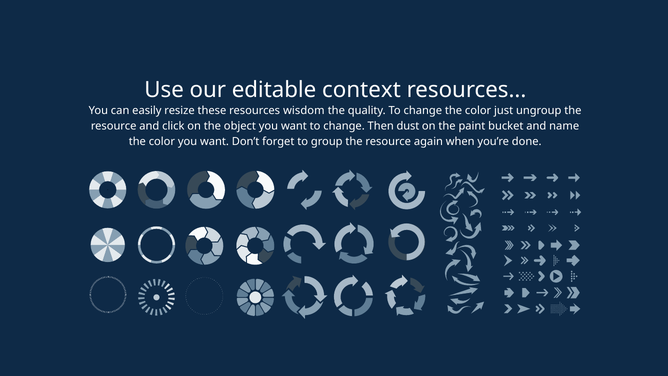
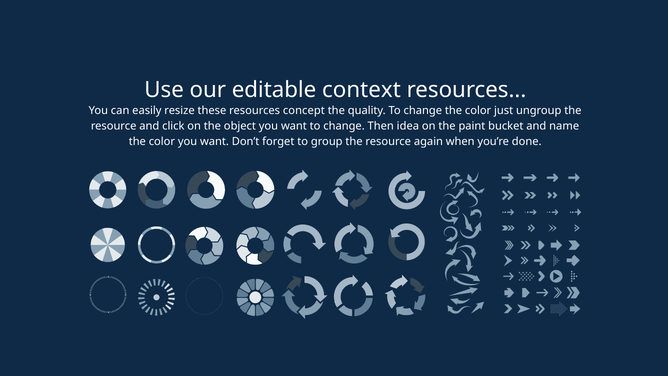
wisdom: wisdom -> concept
dust: dust -> idea
